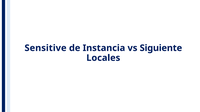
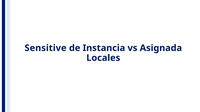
Siguiente: Siguiente -> Asignada
